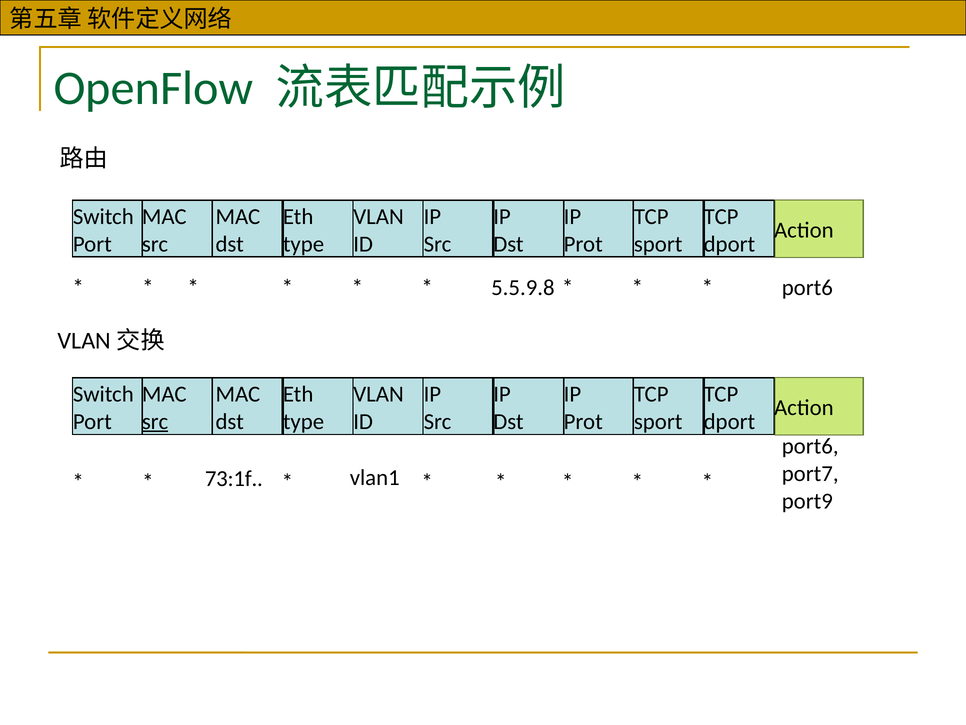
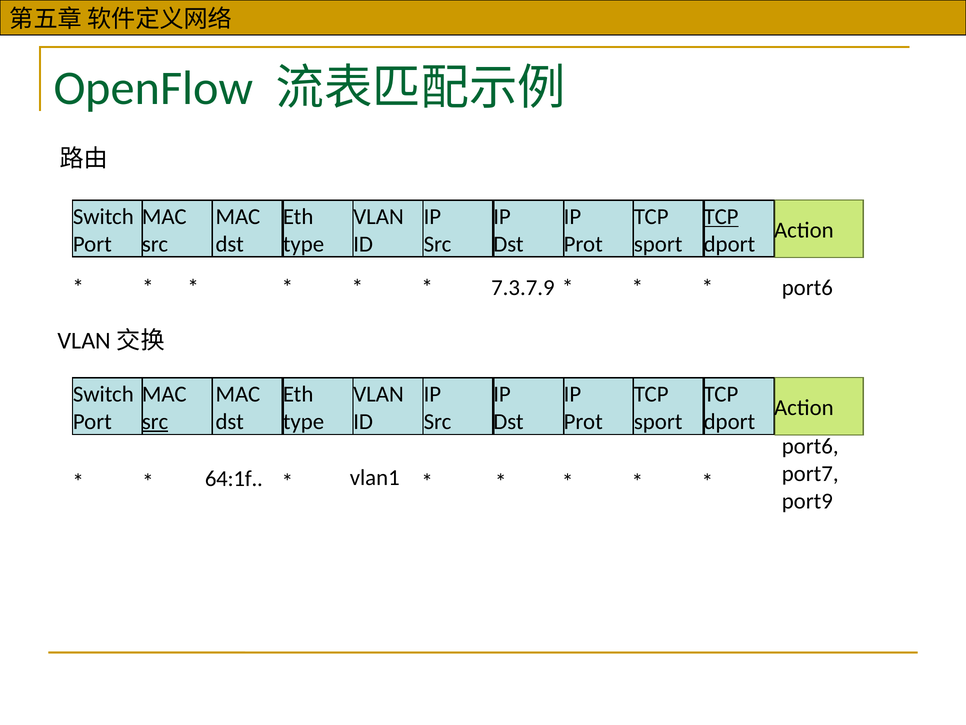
TCP at (721, 216) underline: none -> present
5.5.9.8: 5.5.9.8 -> 7.3.7.9
73:1f: 73:1f -> 64:1f
